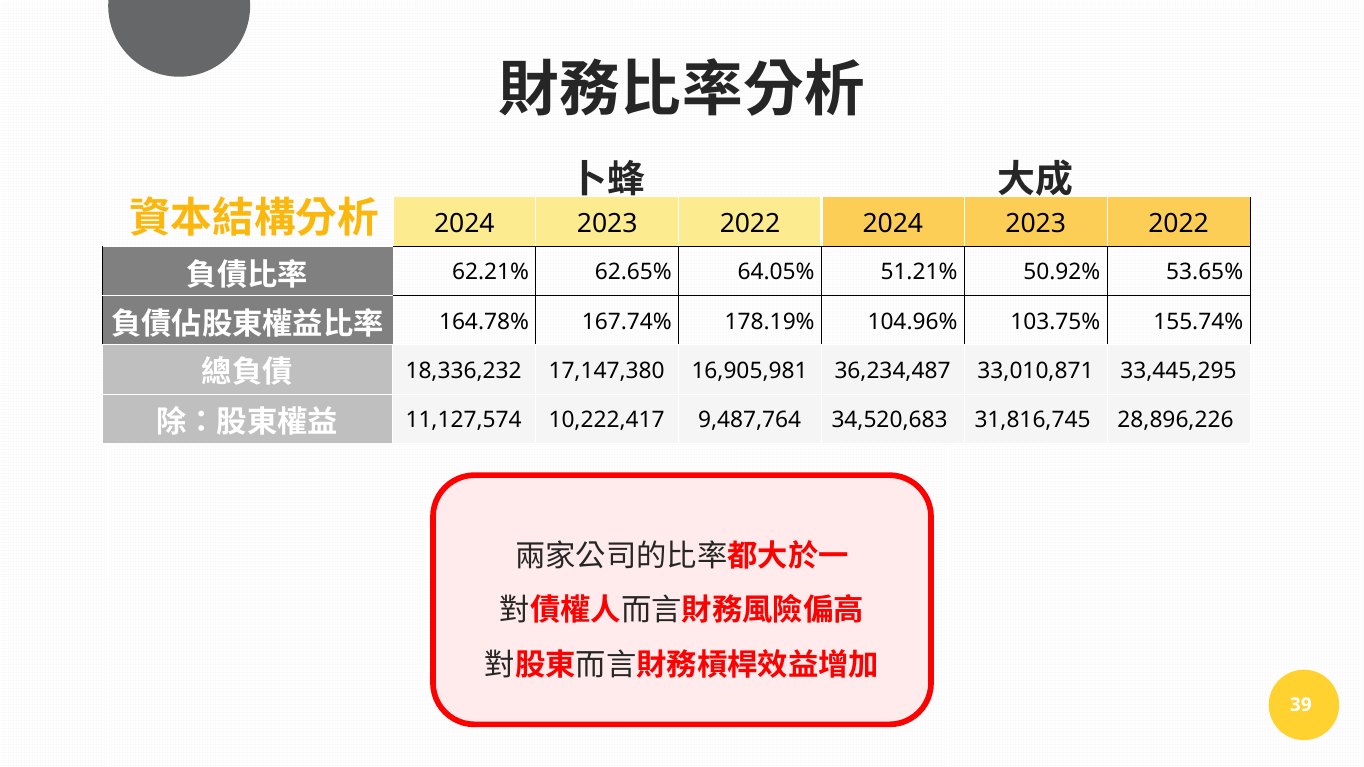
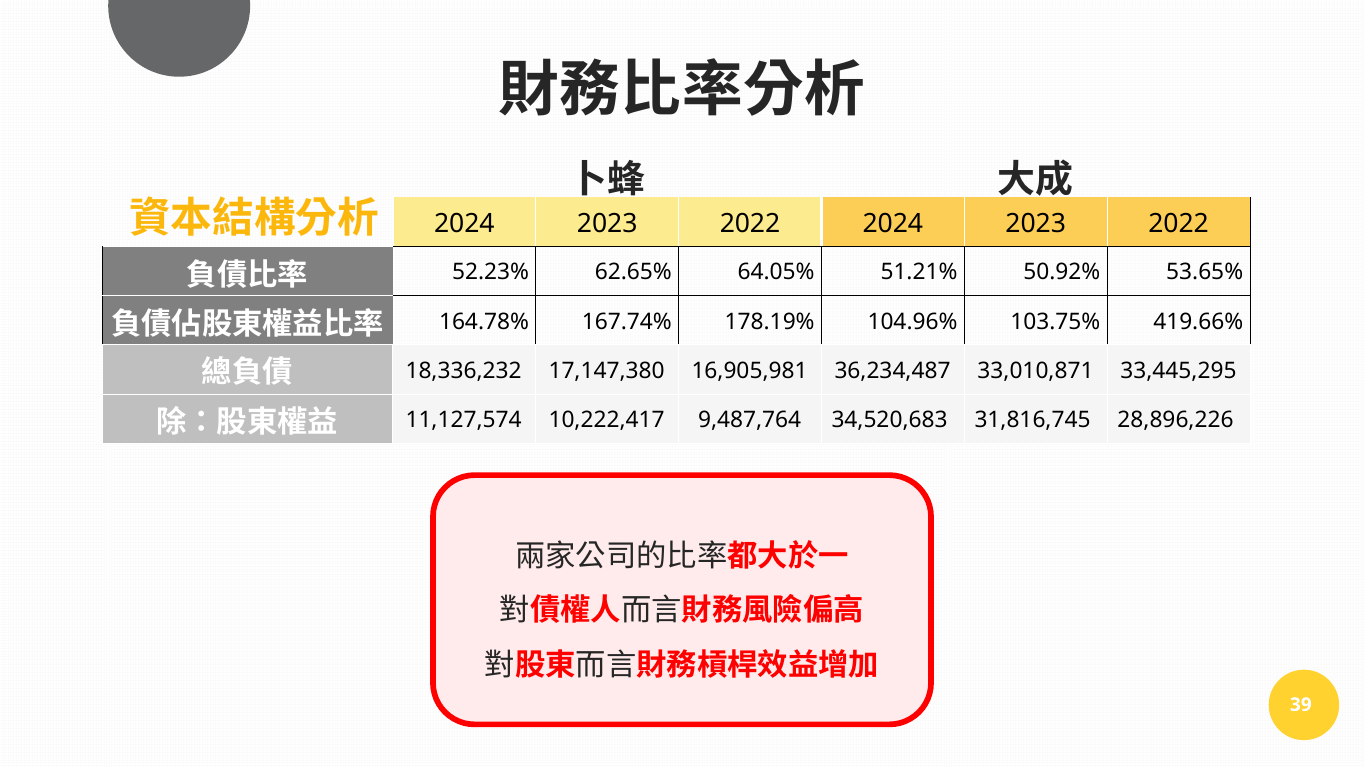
62.21%: 62.21% -> 52.23%
155.74%: 155.74% -> 419.66%
